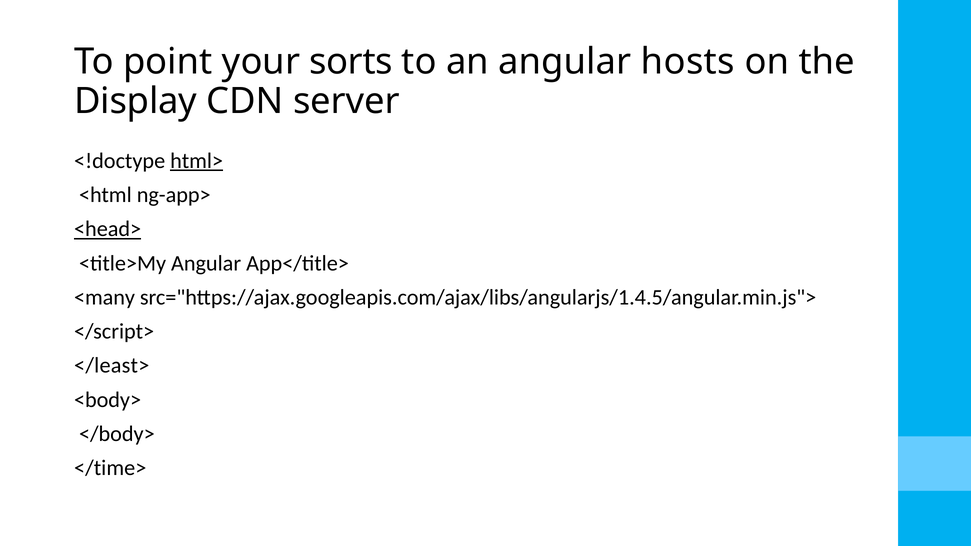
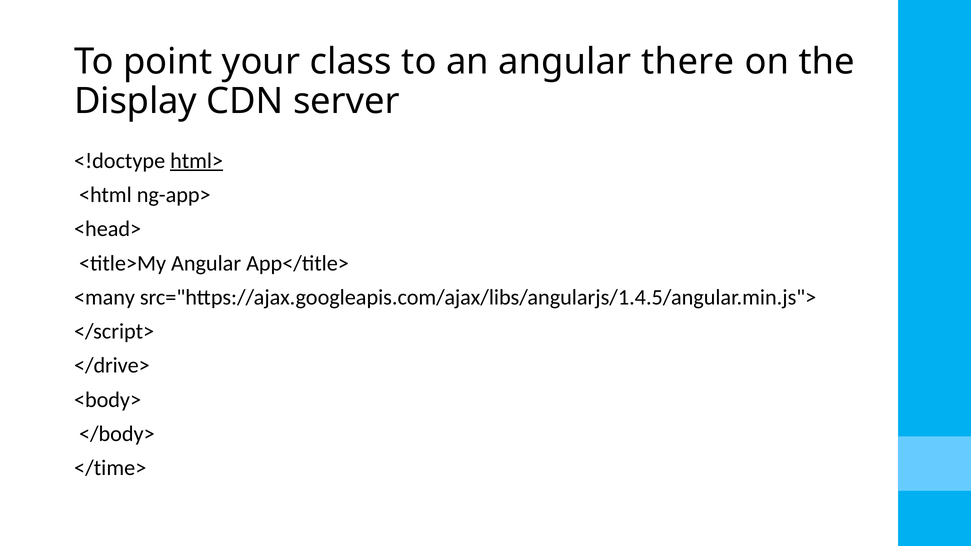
sorts: sorts -> class
hosts: hosts -> there
<head> underline: present -> none
</least>: </least> -> </drive>
